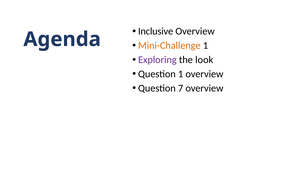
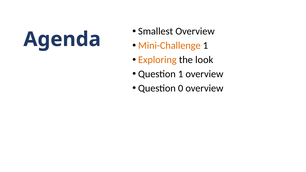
Inclusive: Inclusive -> Smallest
Exploring colour: purple -> orange
7: 7 -> 0
